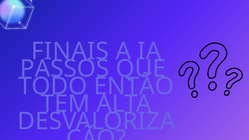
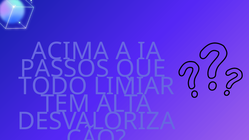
FINAIS: FINAIS -> ACIMA
ENTÃO: ENTÃO -> LIMIAR
